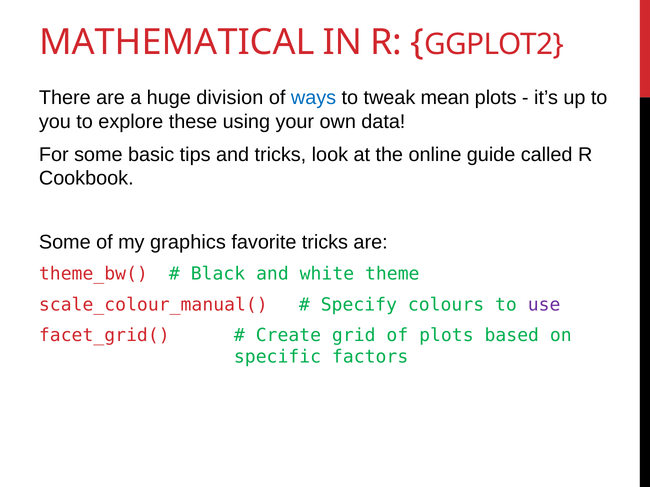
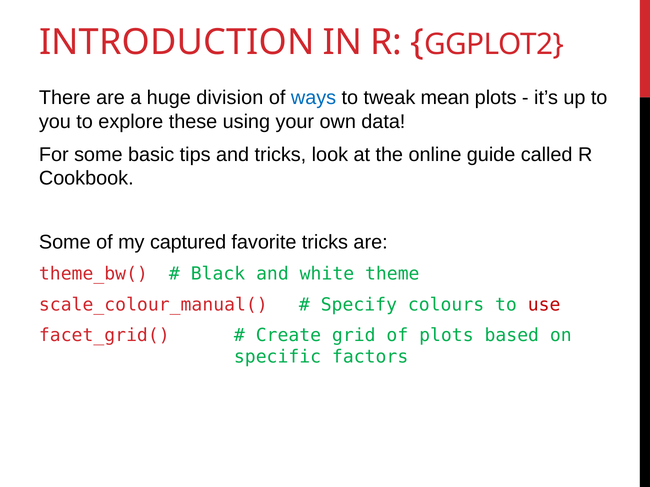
MATHEMATICAL: MATHEMATICAL -> INTRODUCTION
graphics: graphics -> captured
use colour: purple -> red
